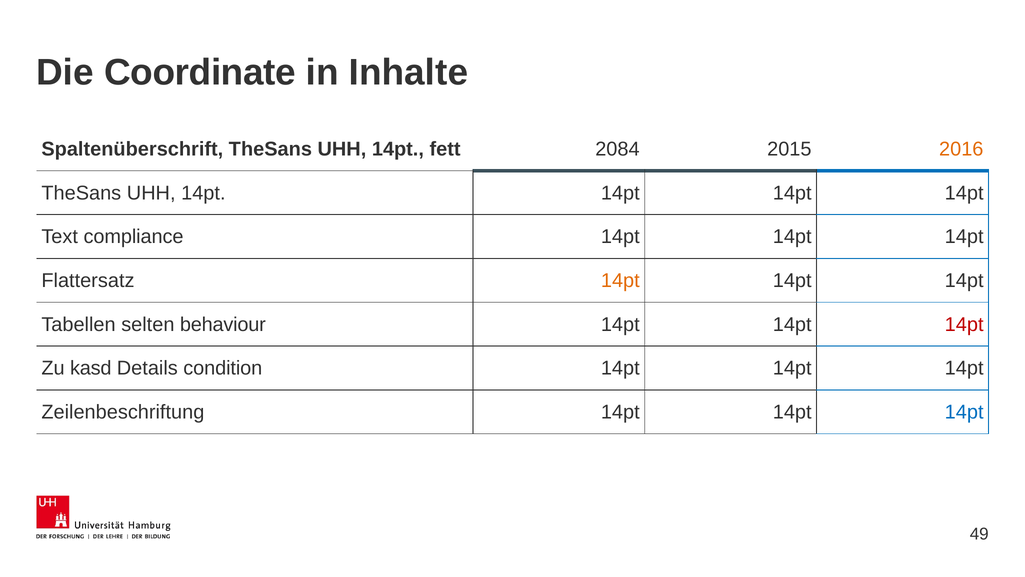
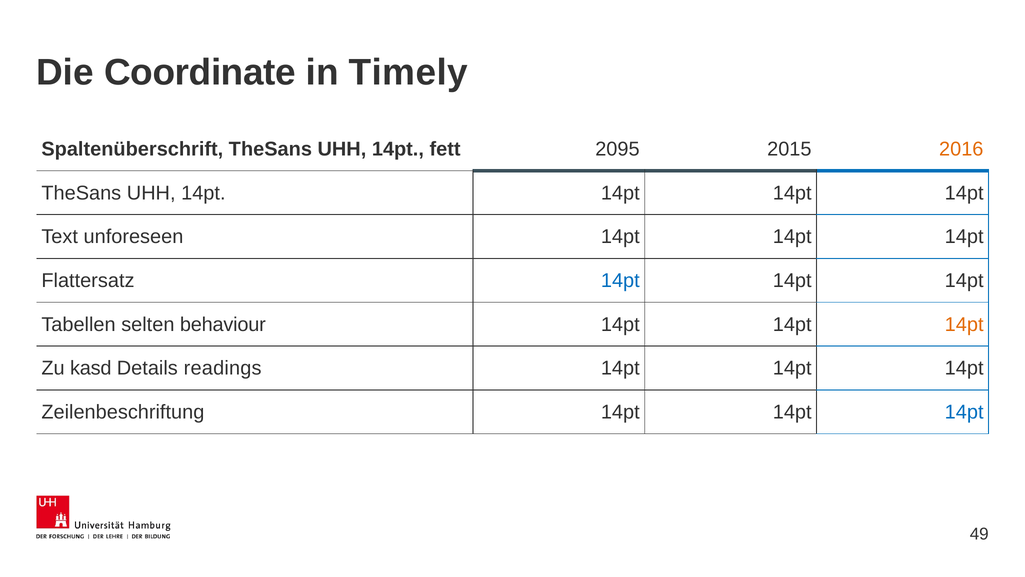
Inhalte: Inhalte -> Timely
2084: 2084 -> 2095
compliance: compliance -> unforeseen
14pt at (620, 280) colour: orange -> blue
14pt at (964, 324) colour: red -> orange
condition: condition -> readings
